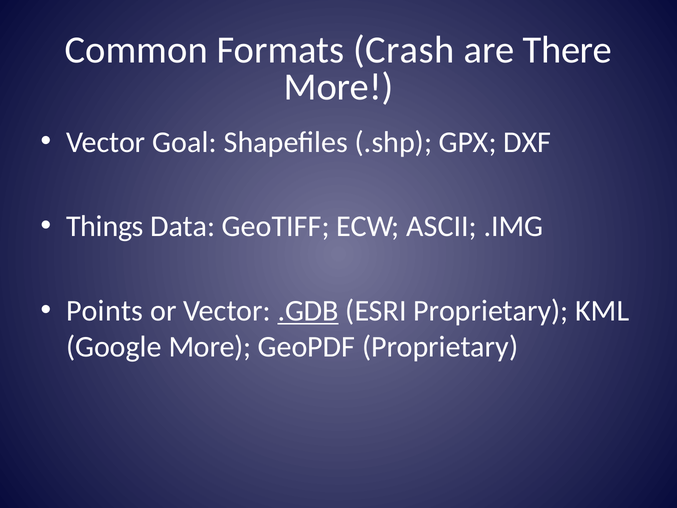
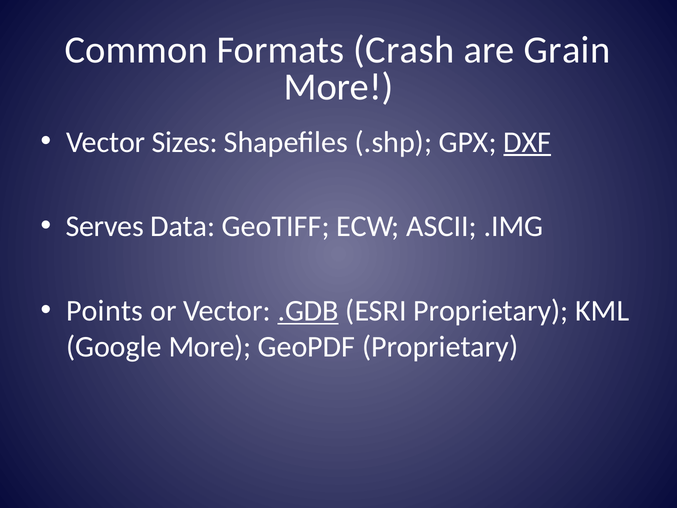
There: There -> Grain
Goal: Goal -> Sizes
DXF underline: none -> present
Things: Things -> Serves
